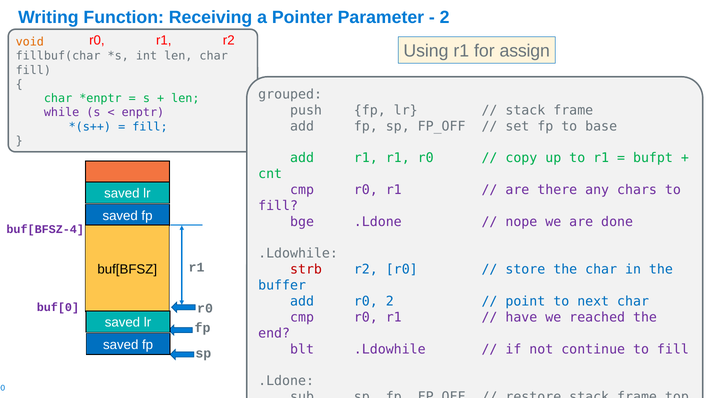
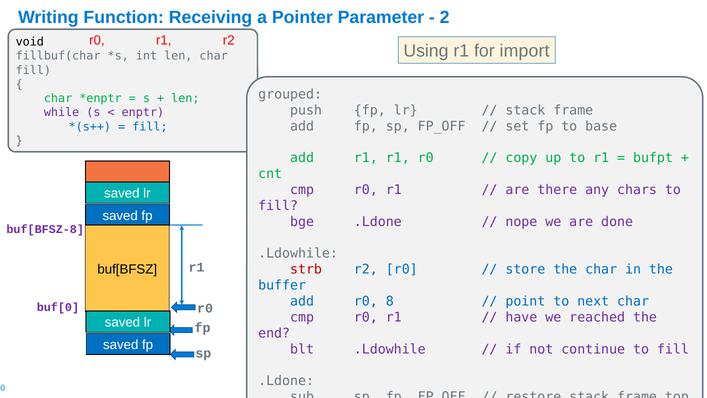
void colour: orange -> black
assign: assign -> import
buf[BFSZ-4: buf[BFSZ-4 -> buf[BFSZ-8
r0 2: 2 -> 8
